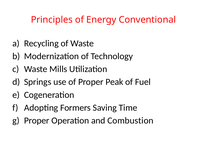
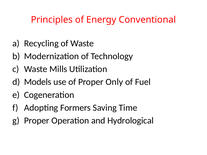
Springs: Springs -> Models
Peak: Peak -> Only
Combustion: Combustion -> Hydrological
